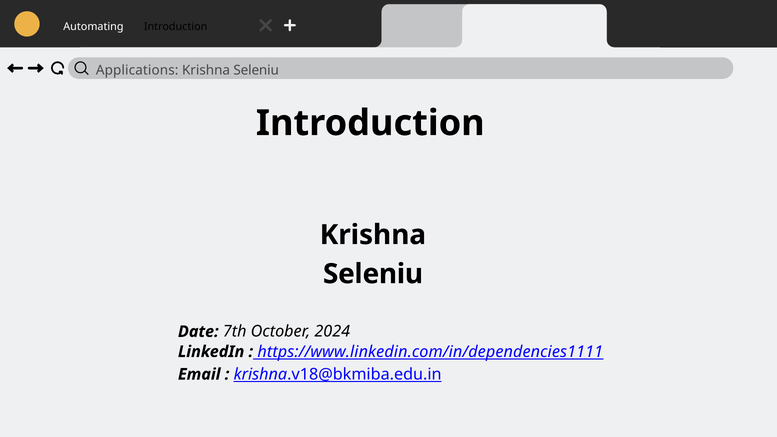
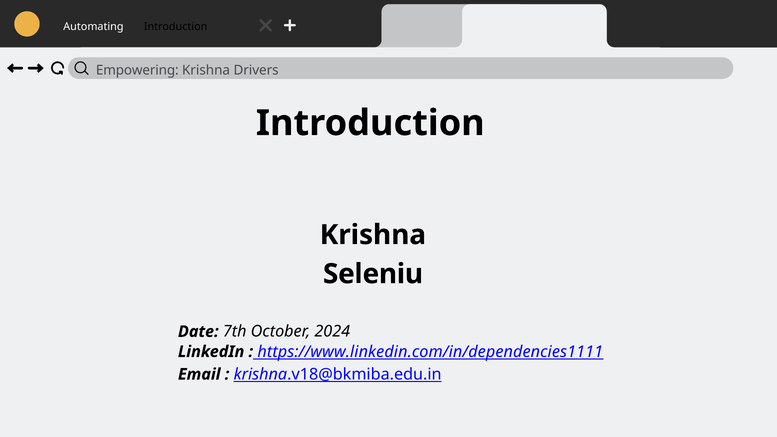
Applications: Applications -> Empowering
Seleniu at (256, 70): Seleniu -> Drivers
